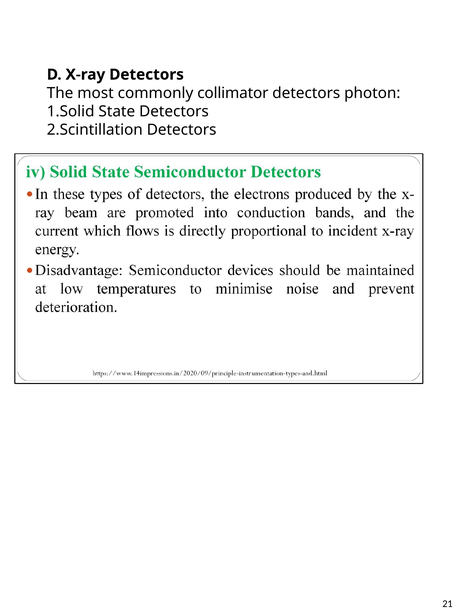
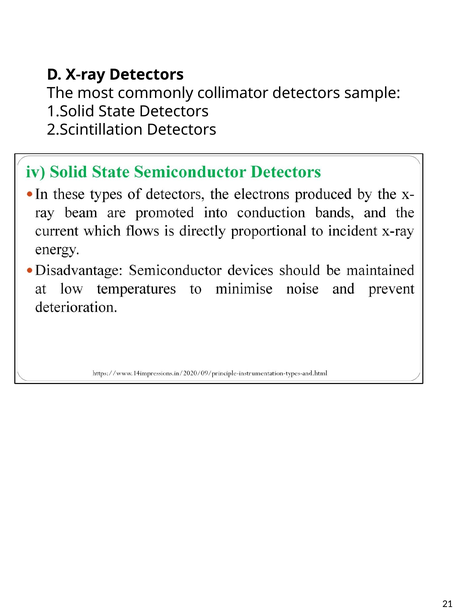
photon: photon -> sample
